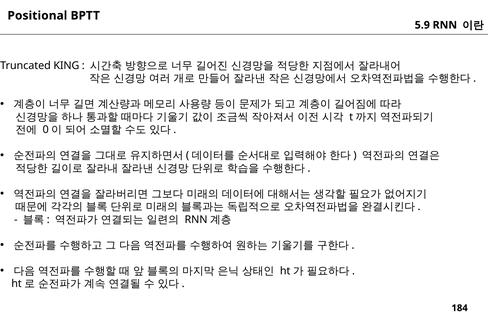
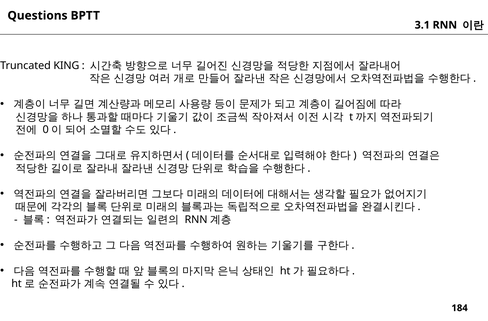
Positional: Positional -> Questions
5.9: 5.9 -> 3.1
